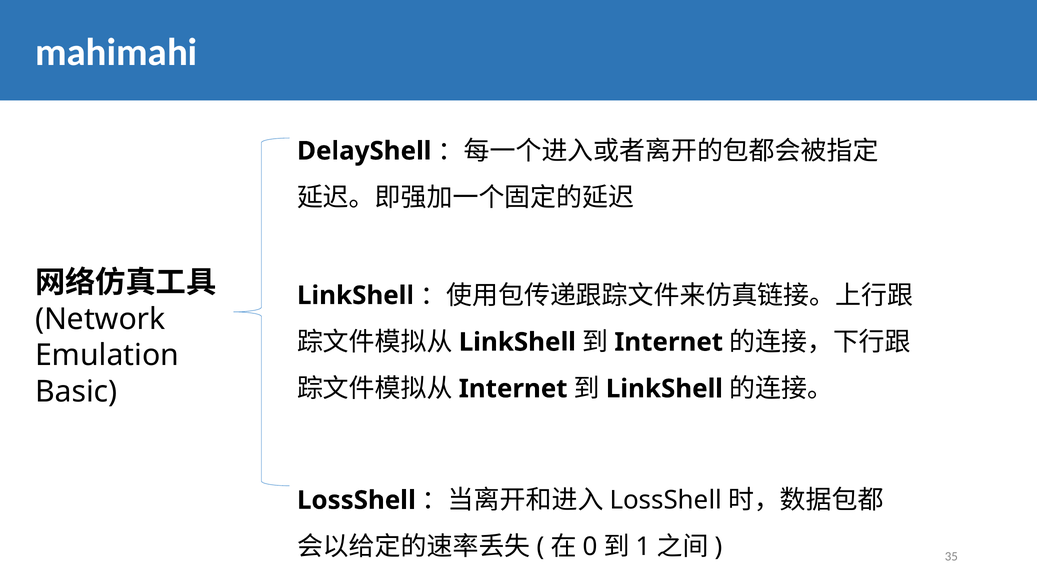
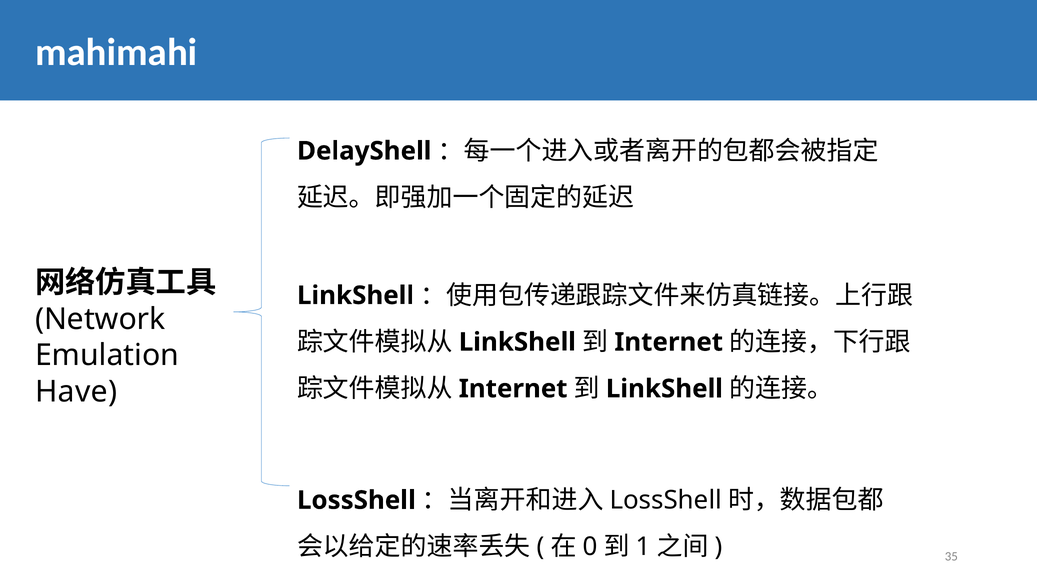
Basic: Basic -> Have
